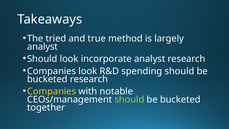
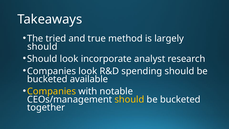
analyst at (42, 47): analyst -> should
bucketed research: research -> available
should at (129, 99) colour: light green -> yellow
